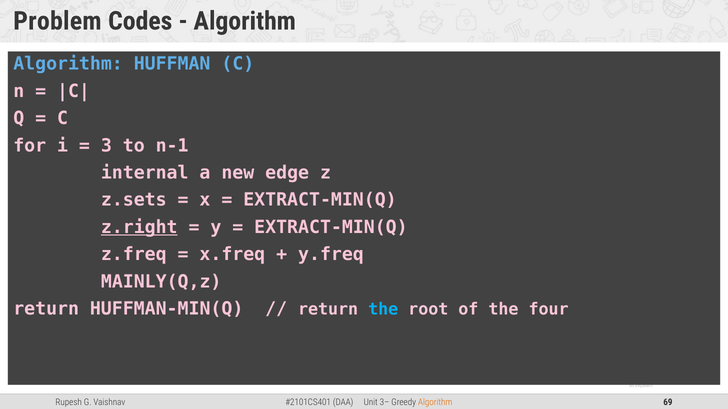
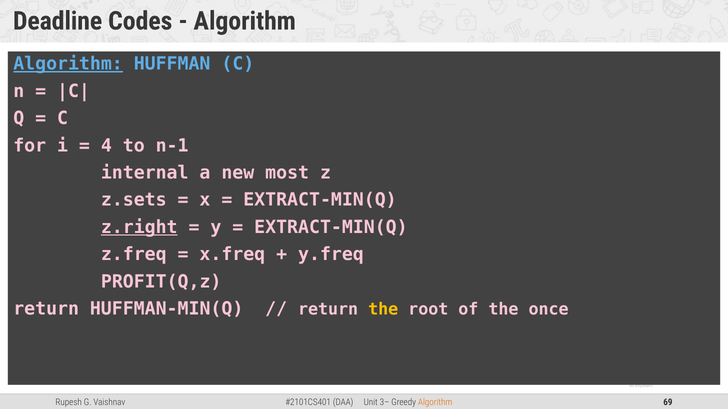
Problem: Problem -> Deadline
Algorithm at (68, 64) underline: none -> present
3: 3 -> 4
edge: edge -> most
MAINLY(Q,z: MAINLY(Q,z -> PROFIT(Q,z
the at (383, 310) colour: light blue -> yellow
four: four -> once
